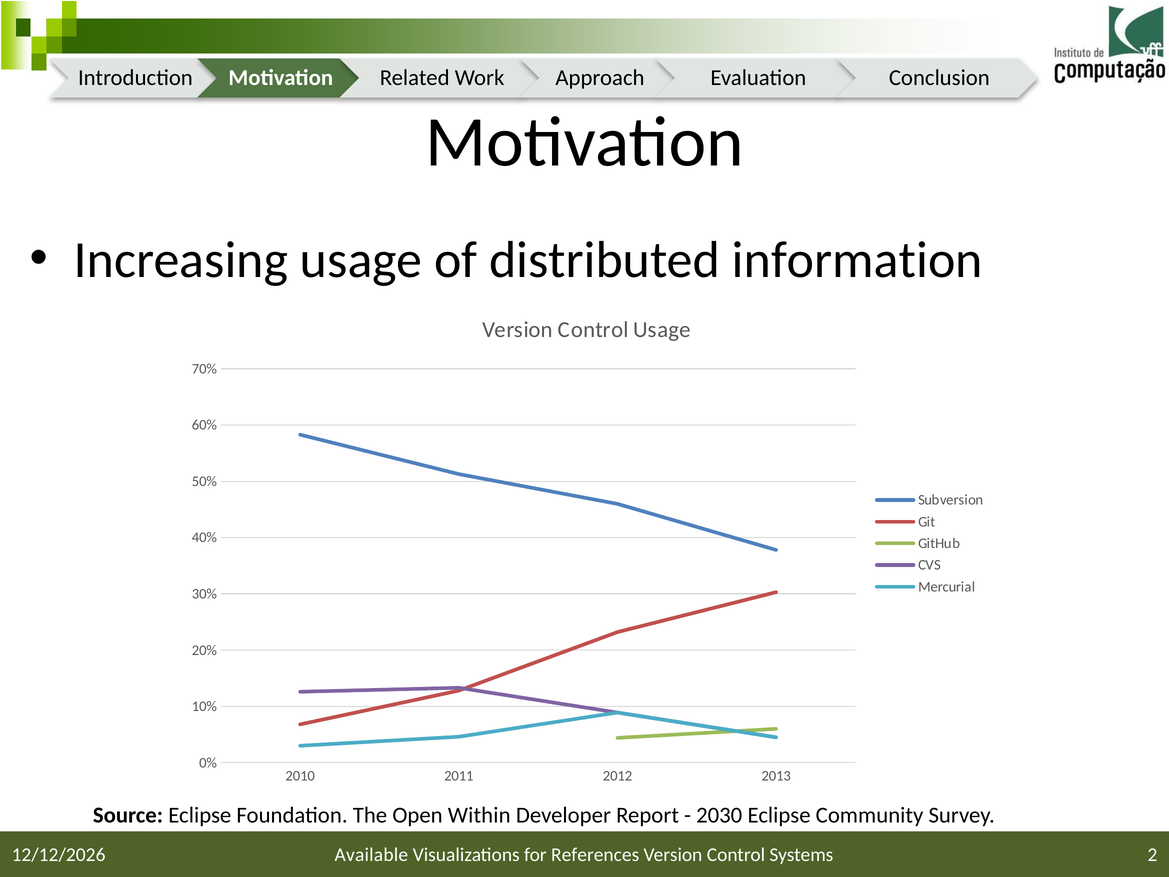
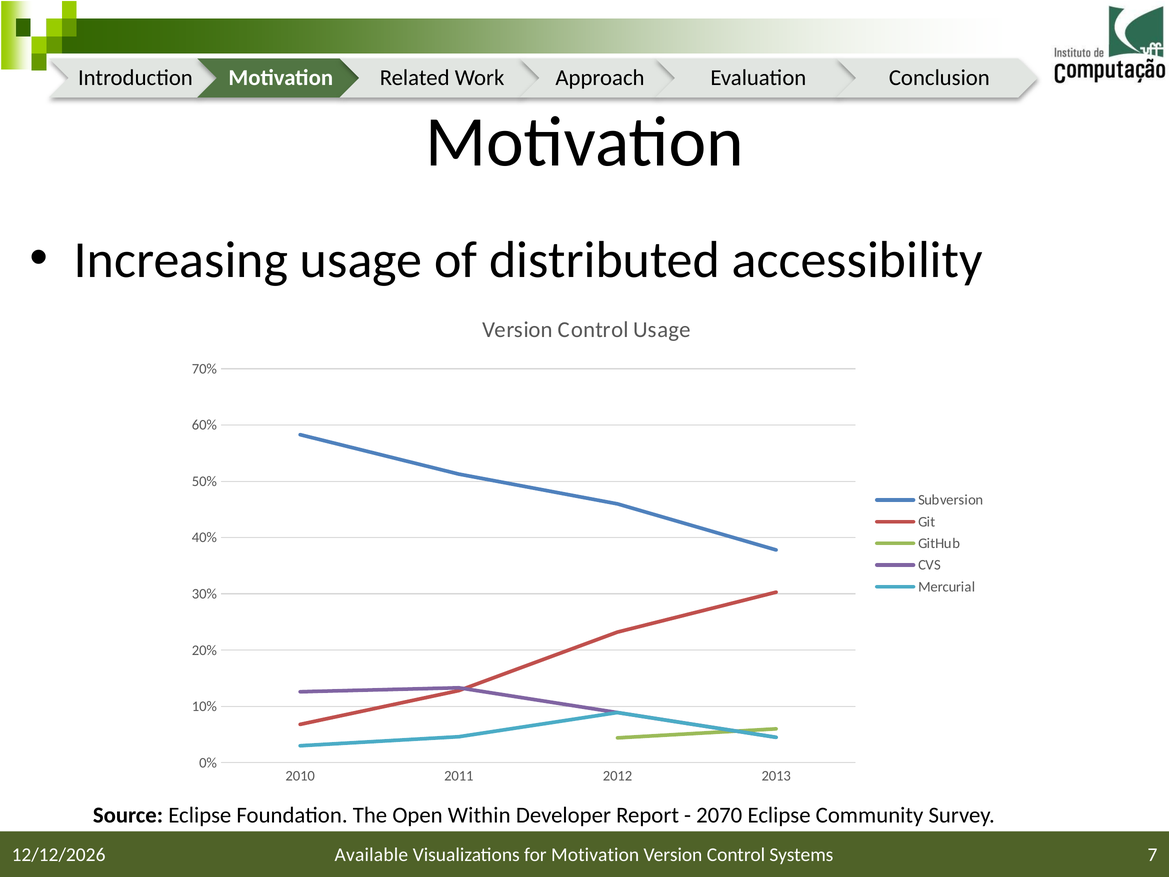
information: information -> accessibility
2030: 2030 -> 2070
for References: References -> Motivation
2: 2 -> 7
